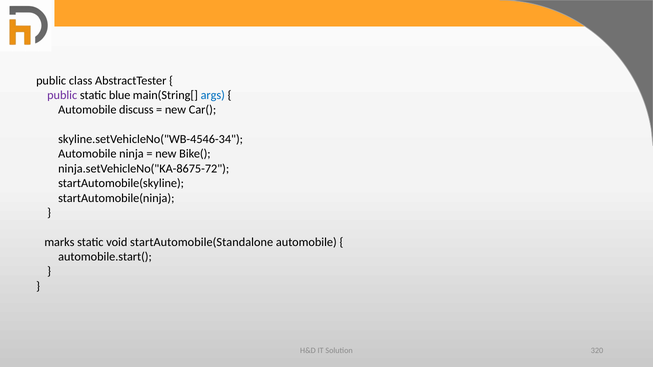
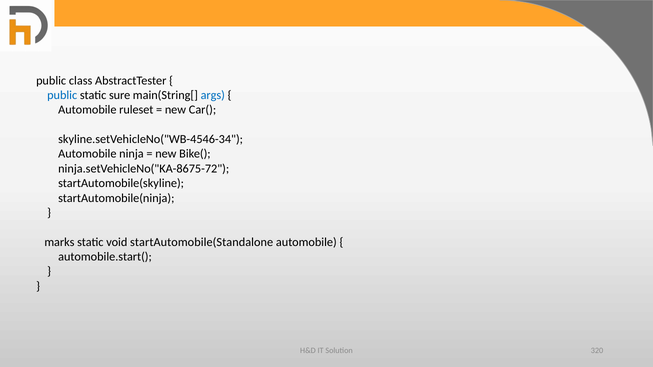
public at (62, 95) colour: purple -> blue
blue: blue -> sure
discuss: discuss -> ruleset
